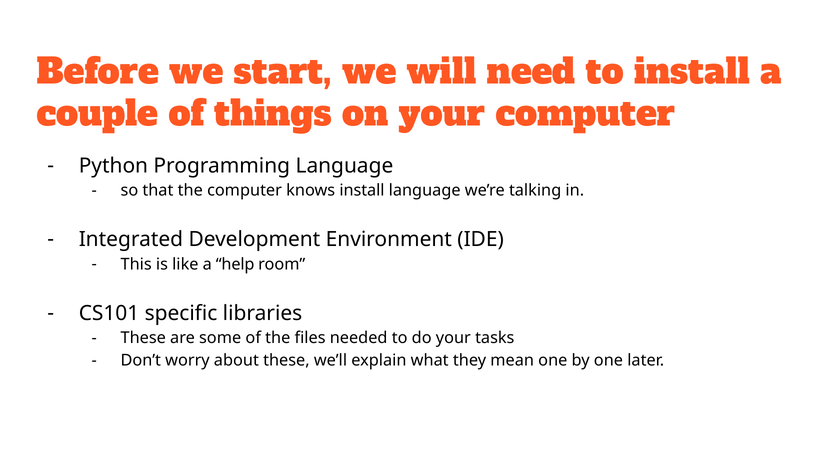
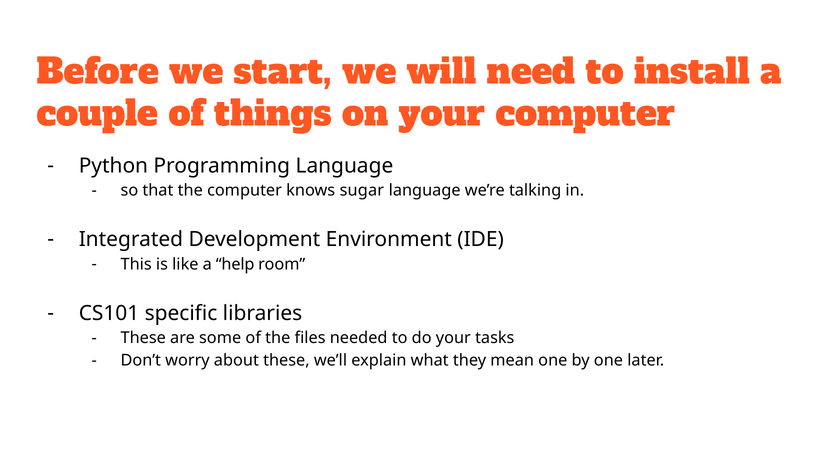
knows install: install -> sugar
